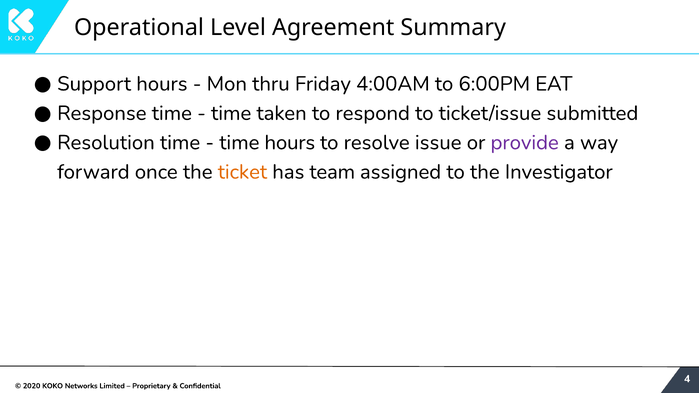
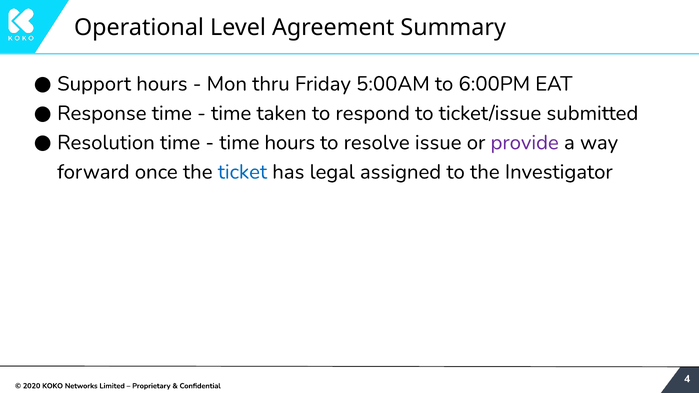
4:00AM: 4:00AM -> 5:00AM
ticket colour: orange -> blue
team: team -> legal
